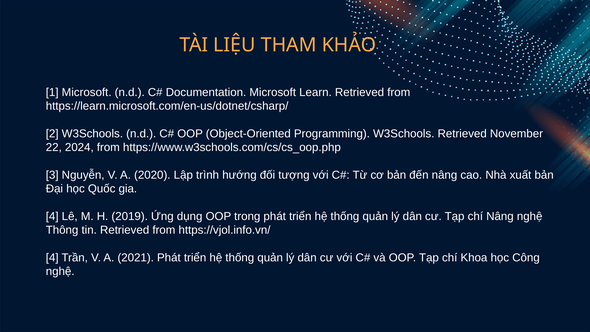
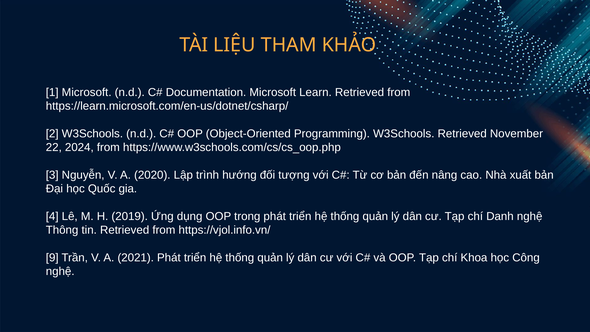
chí Nâng: Nâng -> Danh
4 at (52, 258): 4 -> 9
